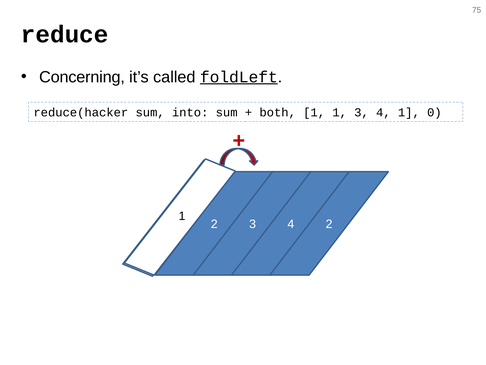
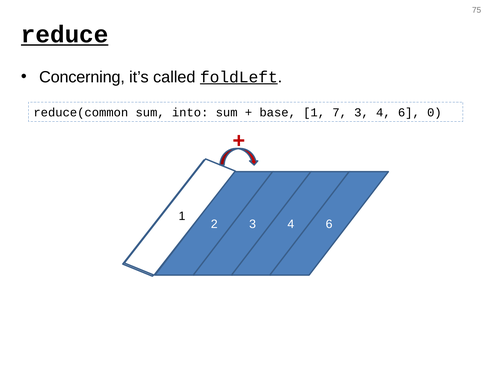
reduce underline: none -> present
reduce(hacker: reduce(hacker -> reduce(common
both: both -> base
1 1: 1 -> 7
1 at (409, 112): 1 -> 6
2 at (329, 224): 2 -> 6
